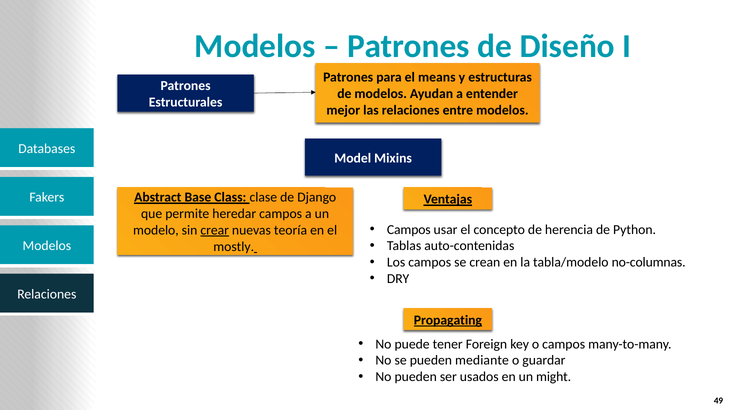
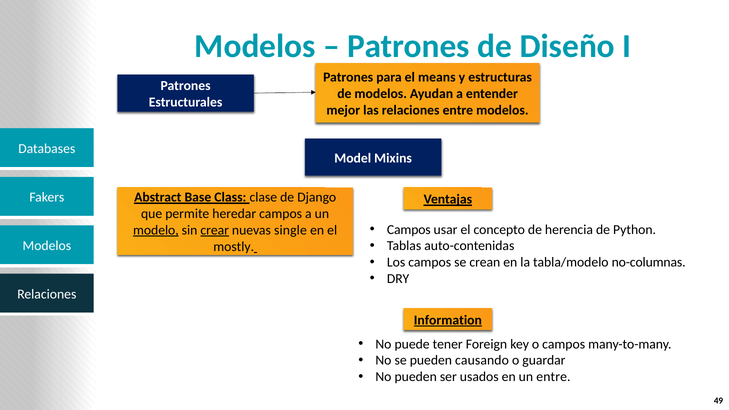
modelo underline: none -> present
teoría: teoría -> single
Propagating: Propagating -> Information
mediante: mediante -> causando
un might: might -> entre
